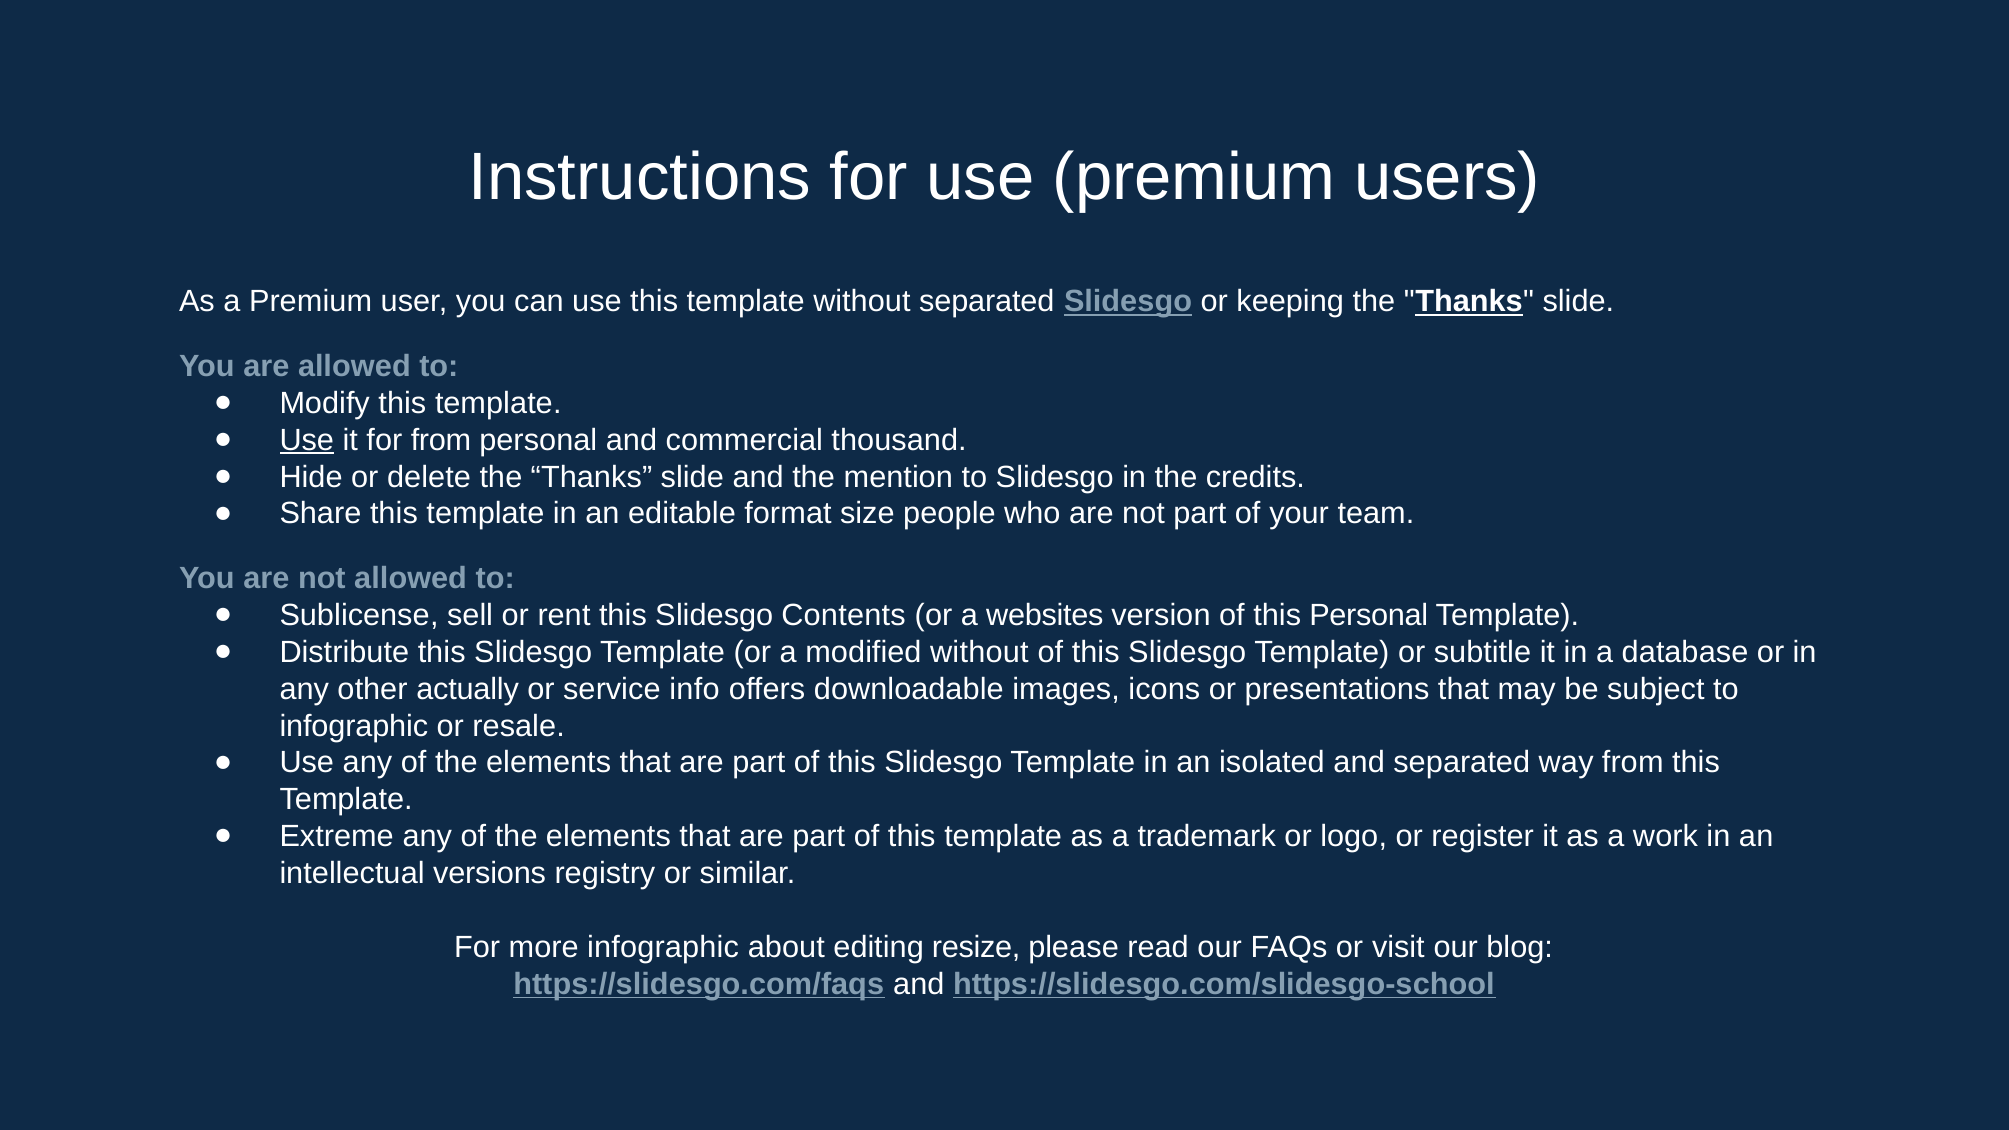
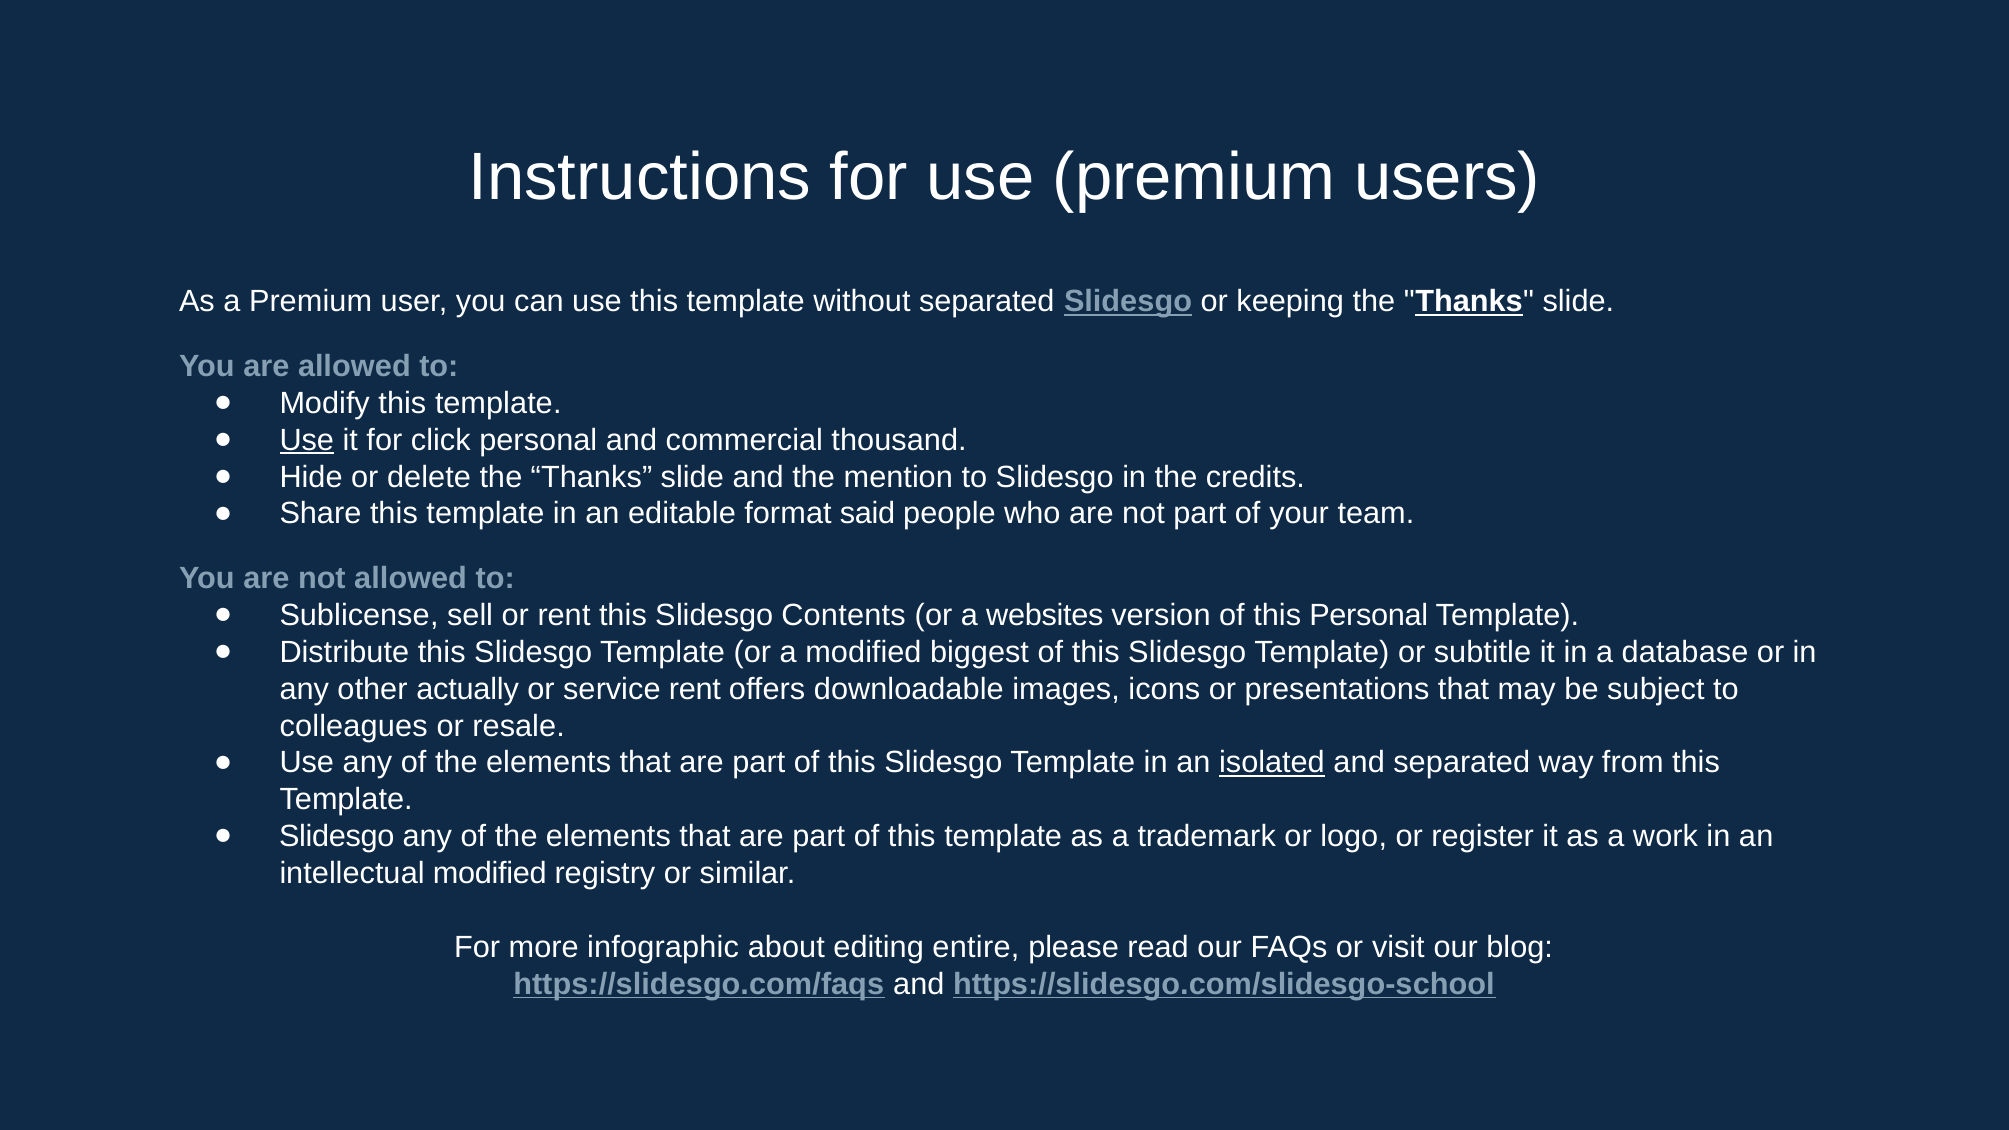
for from: from -> click
size: size -> said
modified without: without -> biggest
service info: info -> rent
infographic at (354, 726): infographic -> colleagues
isolated underline: none -> present
Extreme at (337, 837): Extreme -> Slidesgo
intellectual versions: versions -> modified
resize: resize -> entire
